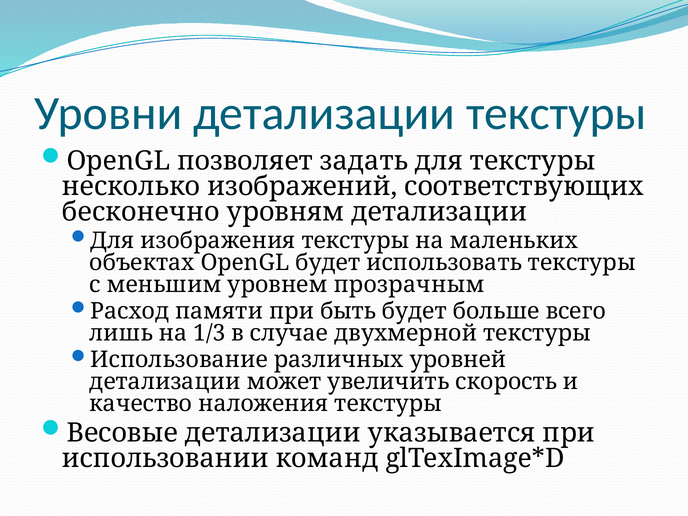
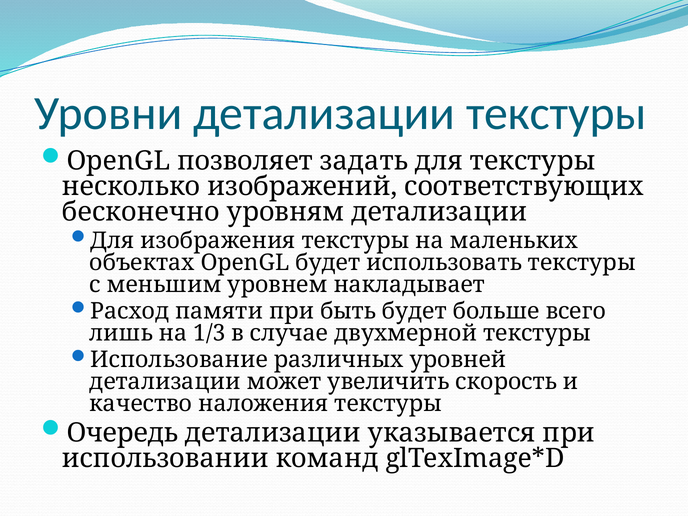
прозрачным: прозрачным -> накладывает
Весовые: Весовые -> Очередь
